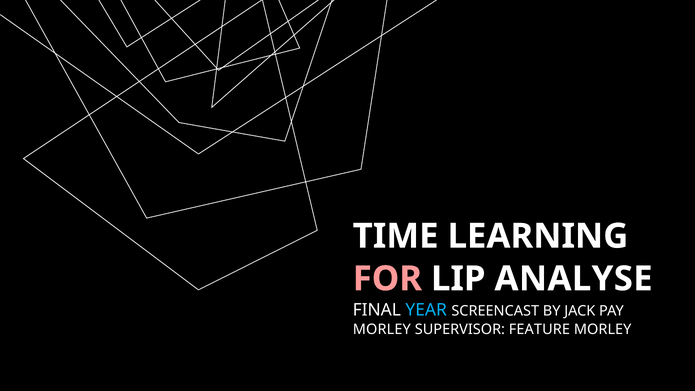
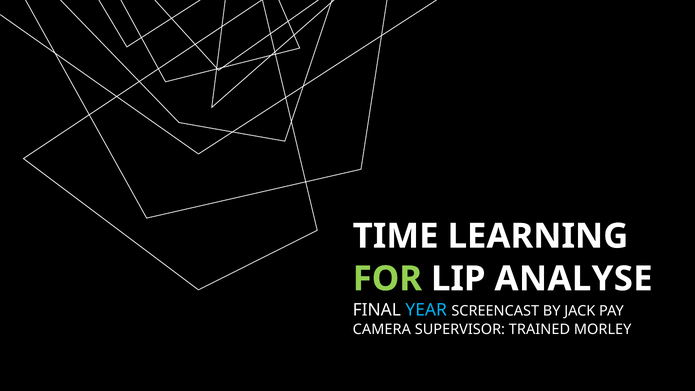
FOR colour: pink -> light green
MORLEY at (382, 330): MORLEY -> CAMERA
FEATURE: FEATURE -> TRAINED
